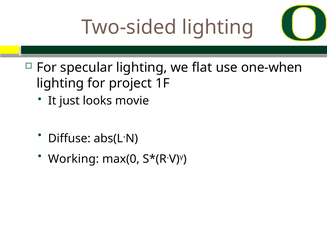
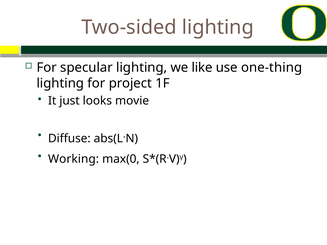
flat: flat -> like
one-when: one-when -> one-thing
